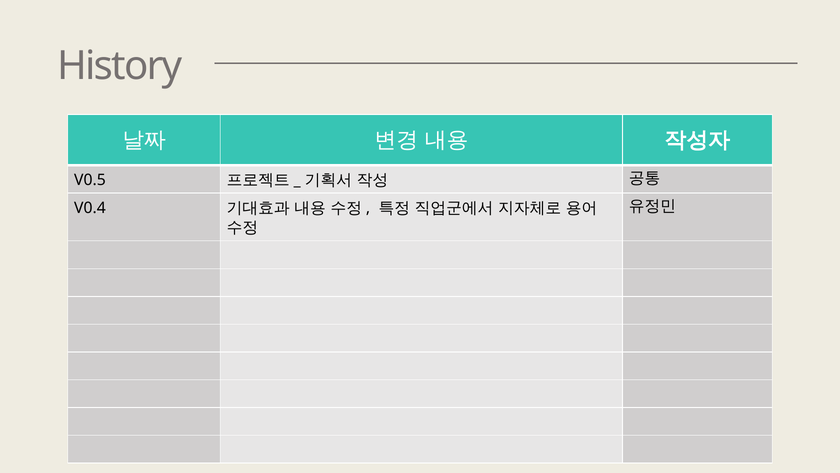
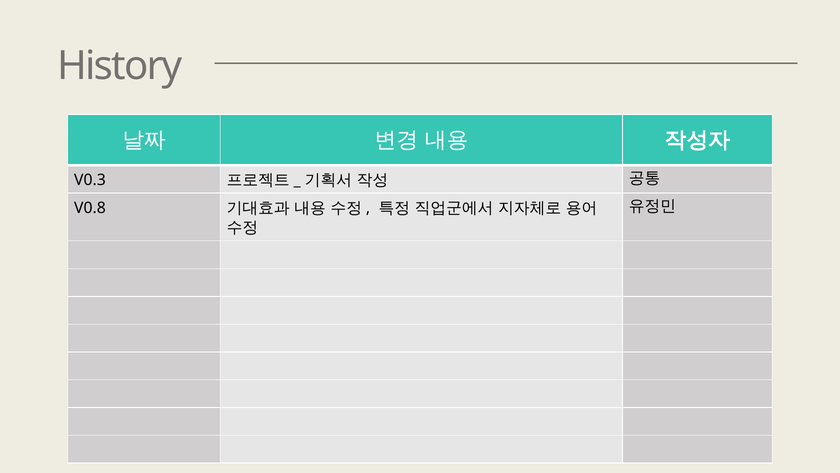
V0.5: V0.5 -> V0.3
V0.4: V0.4 -> V0.8
